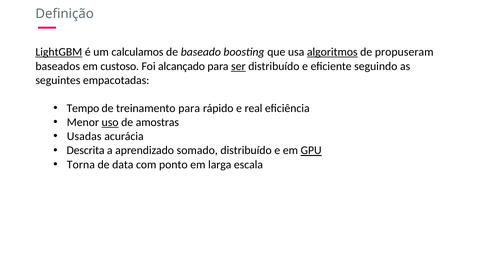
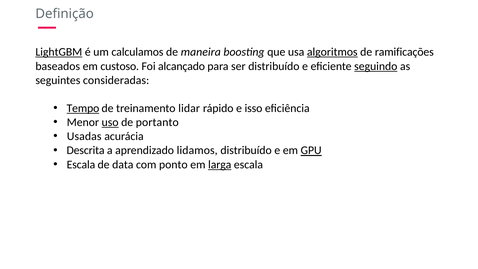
baseado: baseado -> maneira
propuseram: propuseram -> ramificações
ser underline: present -> none
seguindo underline: none -> present
empacotadas: empacotadas -> consideradas
Tempo underline: none -> present
treinamento para: para -> lidar
real: real -> isso
amostras: amostras -> portanto
somado: somado -> lidamos
Torna at (81, 164): Torna -> Escala
larga underline: none -> present
